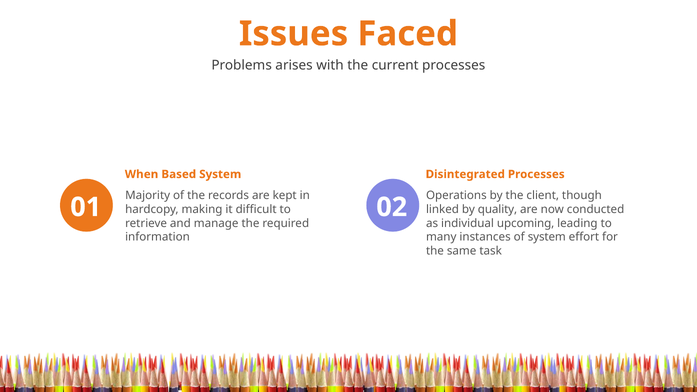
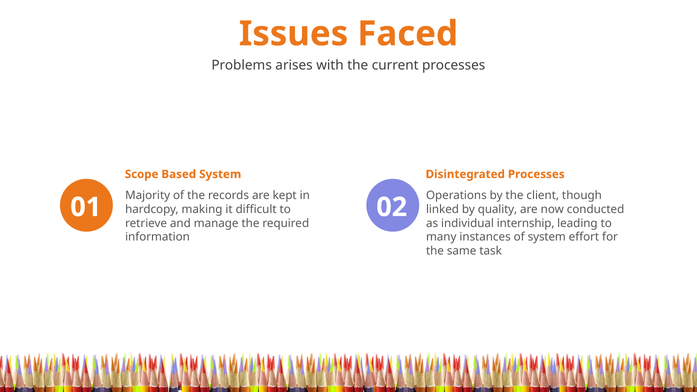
When: When -> Scope
upcoming: upcoming -> internship
